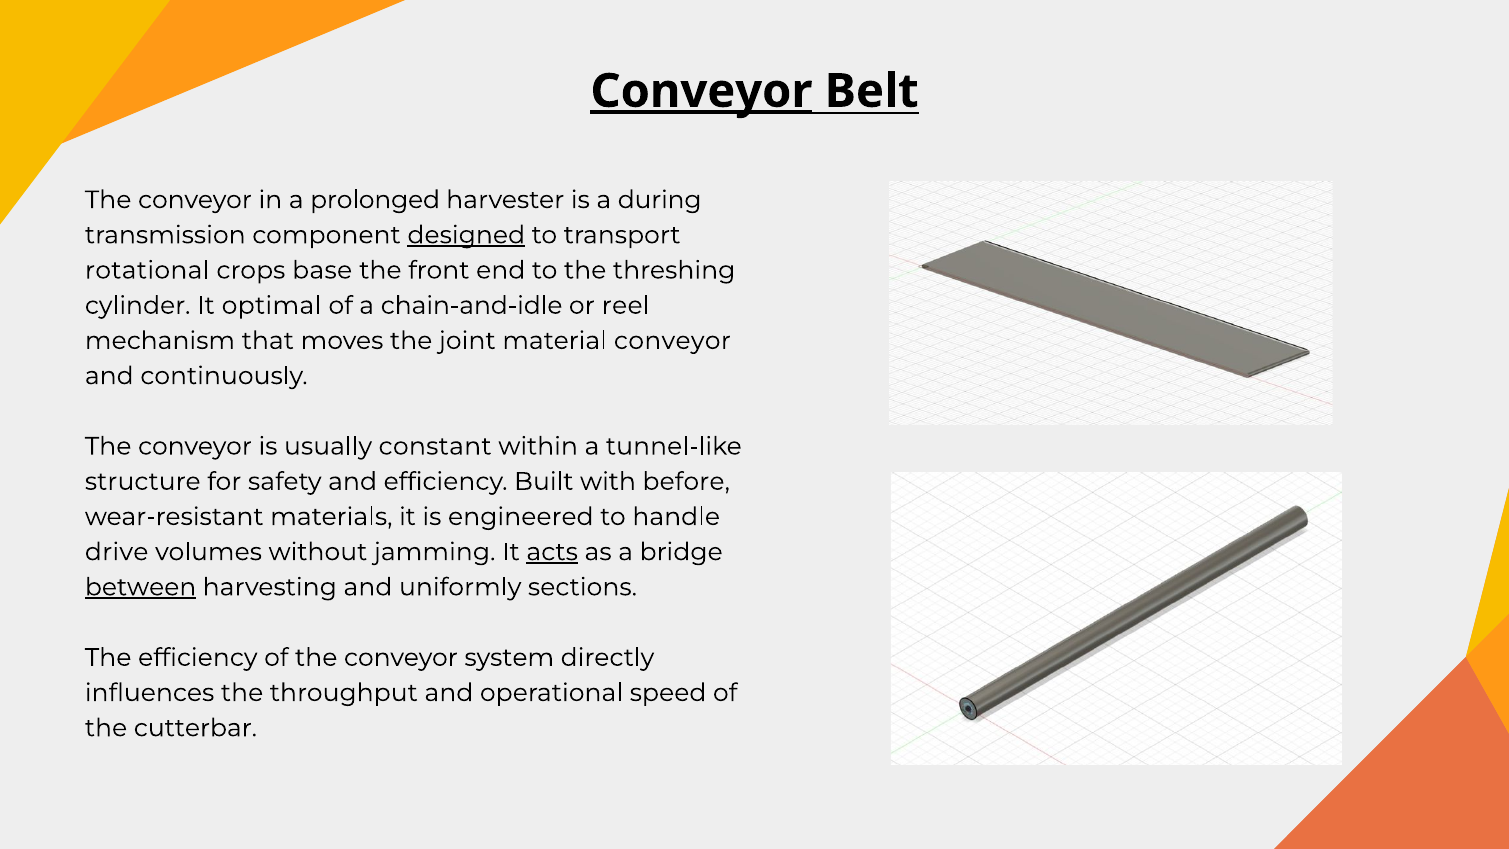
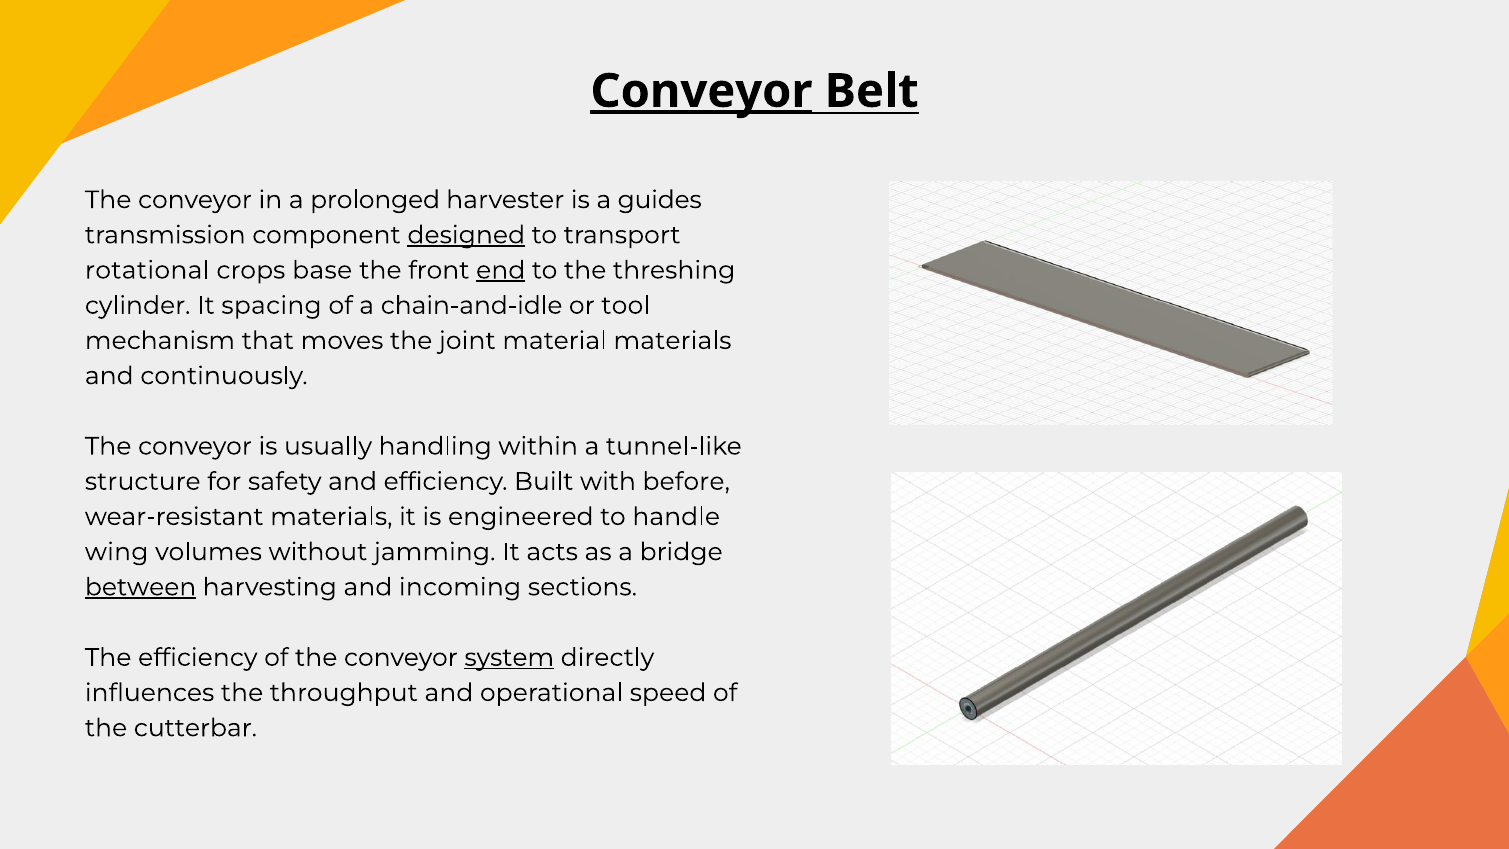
during: during -> guides
end underline: none -> present
optimal: optimal -> spacing
reel: reel -> tool
material conveyor: conveyor -> materials
constant: constant -> handling
drive: drive -> wing
acts underline: present -> none
uniformly: uniformly -> incoming
system underline: none -> present
